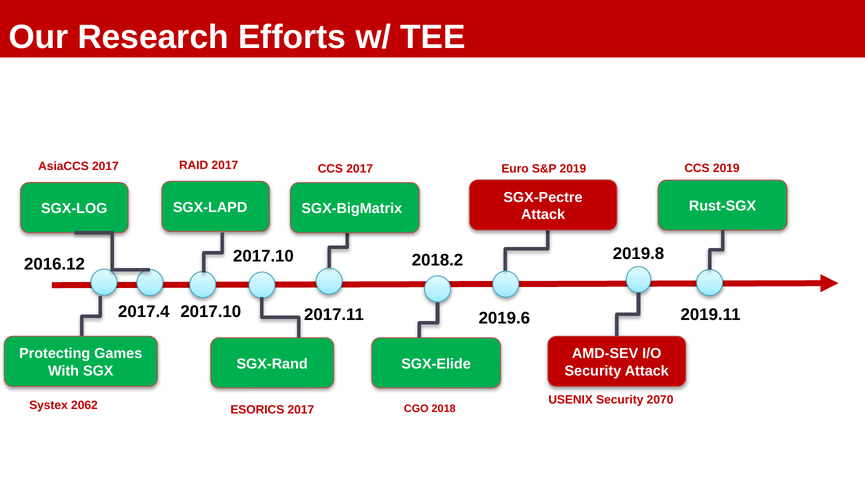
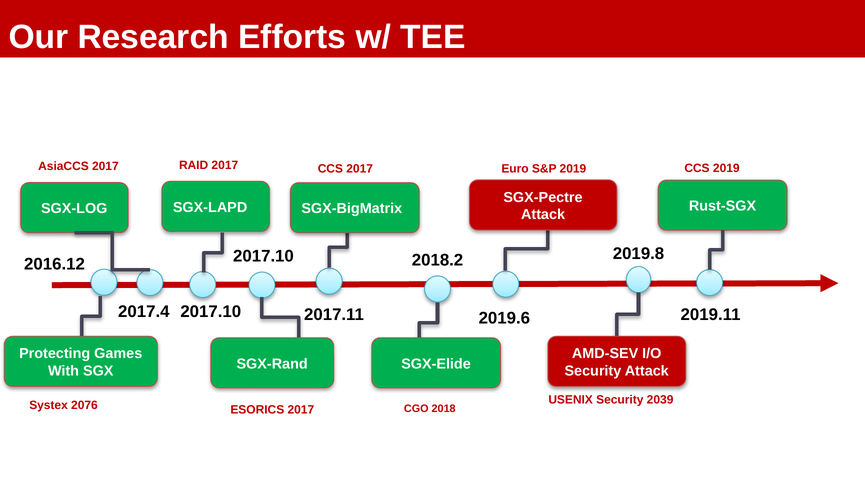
2070: 2070 -> 2039
2062: 2062 -> 2076
